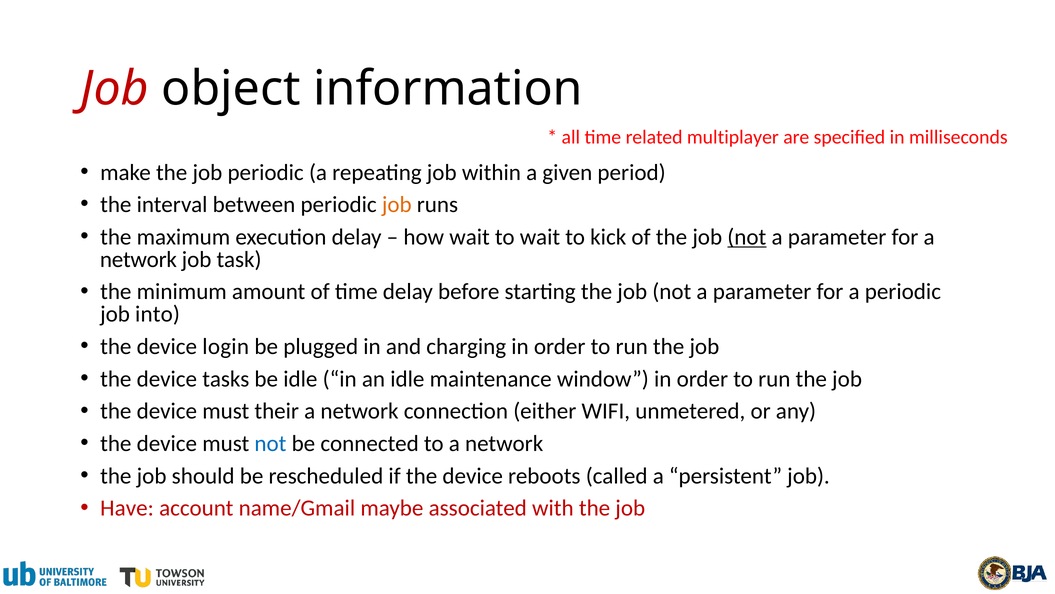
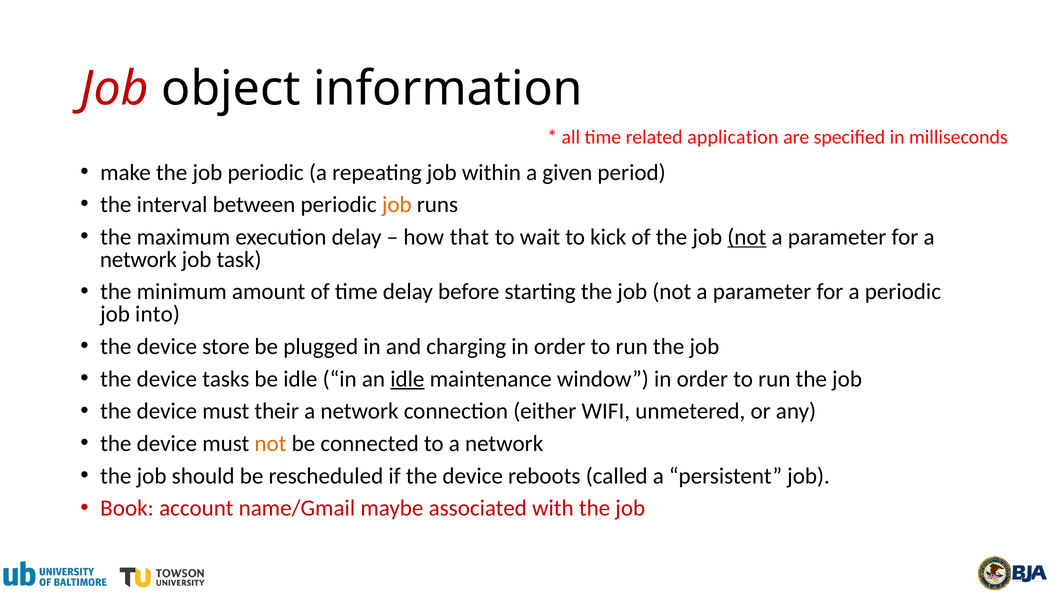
multiplayer: multiplayer -> application
how wait: wait -> that
login: login -> store
idle at (407, 379) underline: none -> present
not at (270, 443) colour: blue -> orange
Have: Have -> Book
